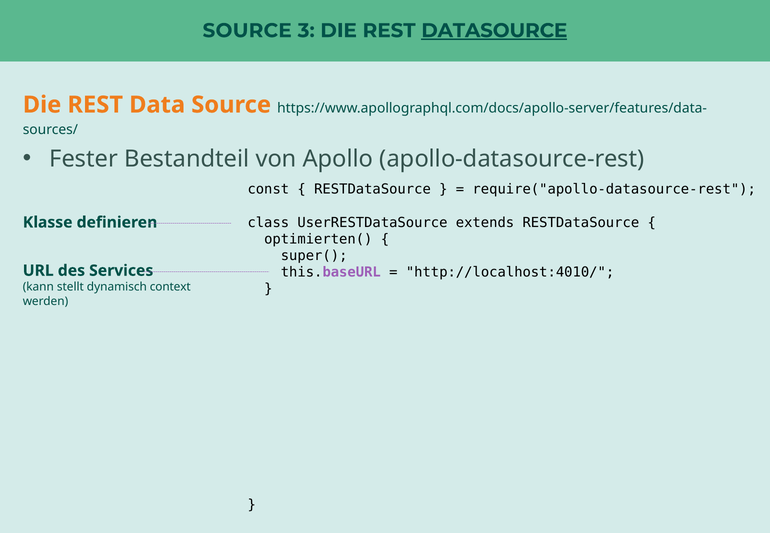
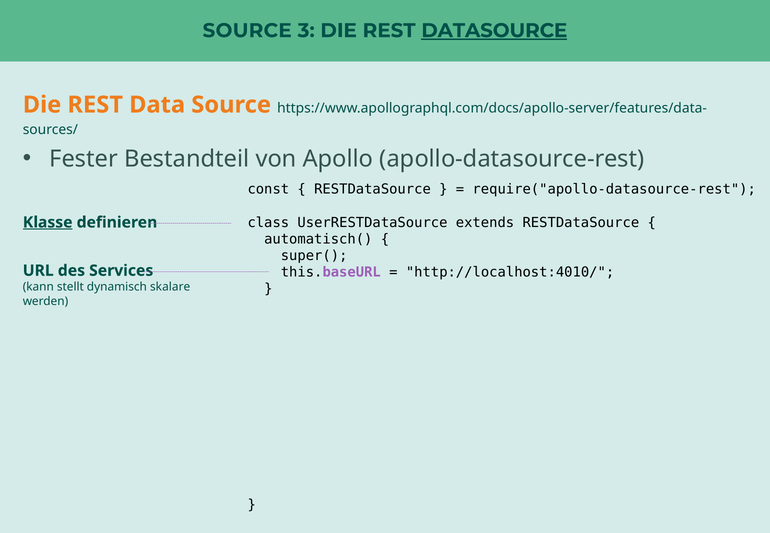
Klasse underline: none -> present
optimierten(: optimierten( -> automatisch(
context: context -> skalare
